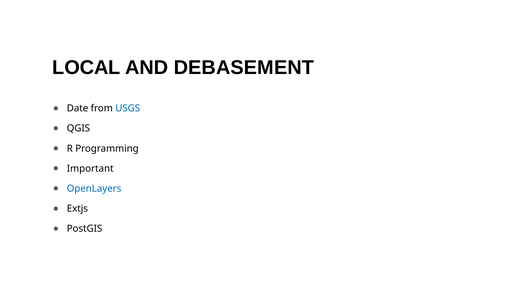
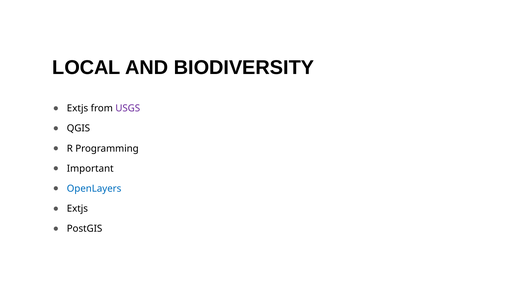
DEBASEMENT: DEBASEMENT -> BIODIVERSITY
Date at (78, 108): Date -> Extjs
USGS colour: blue -> purple
